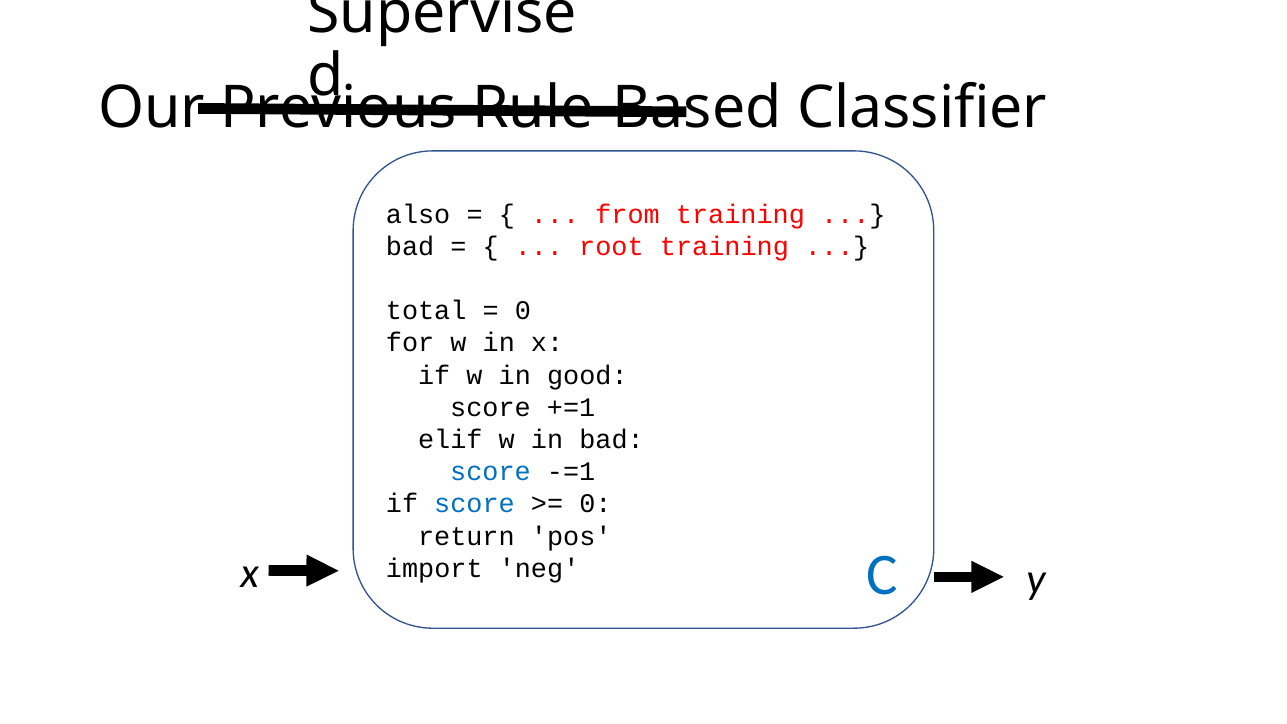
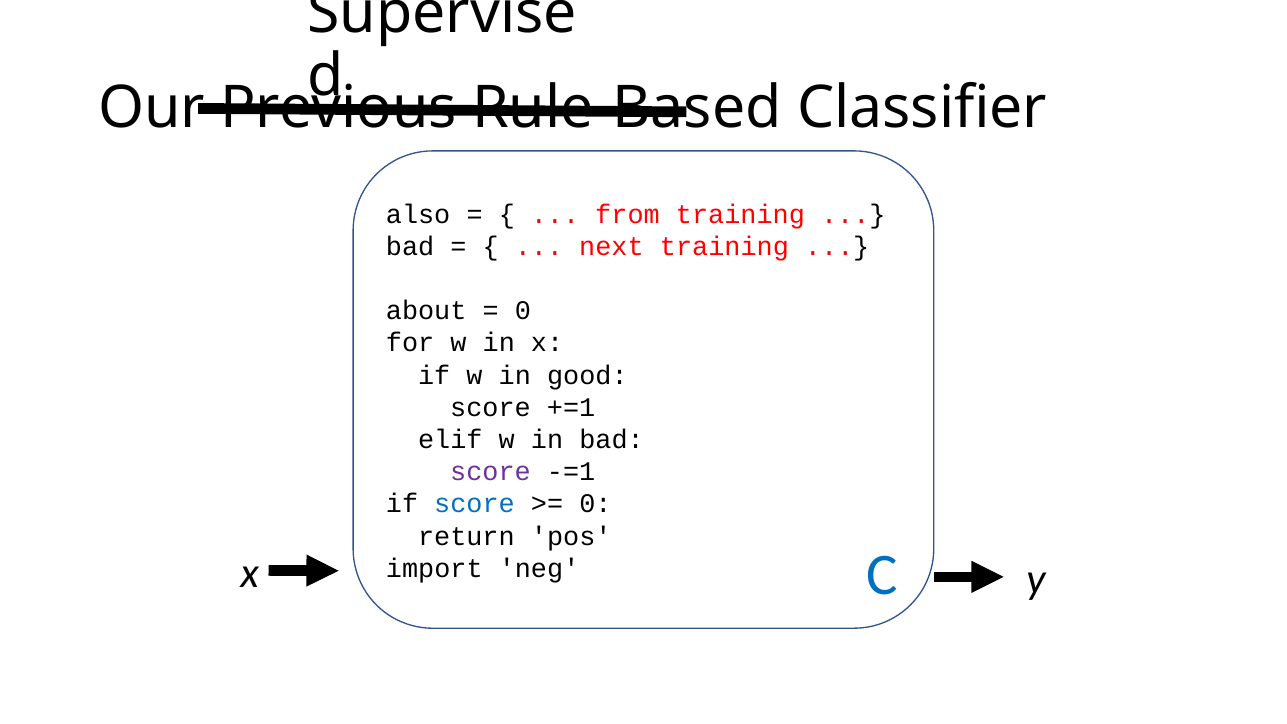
root: root -> next
total: total -> about
score at (490, 472) colour: blue -> purple
